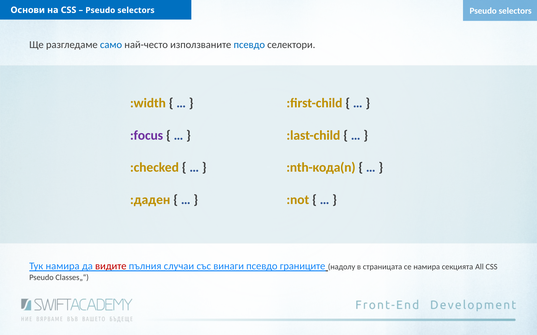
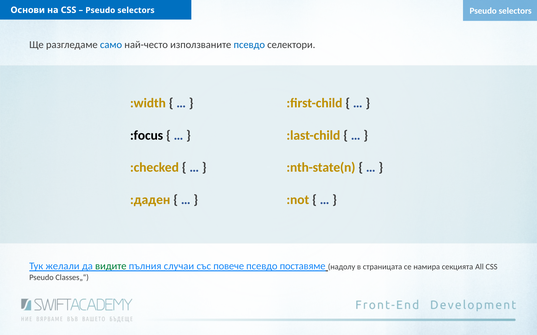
:focus colour: purple -> black
:nth-кода(n: :nth-кода(n -> :nth-state(n
Тук намира: намира -> желали
видите colour: red -> green
винаги: винаги -> повече
границите: границите -> поставяме
